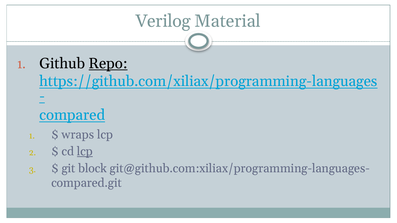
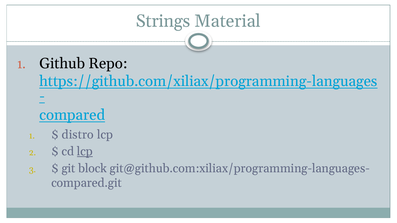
Verilog: Verilog -> Strings
Repo underline: present -> none
wraps: wraps -> distro
